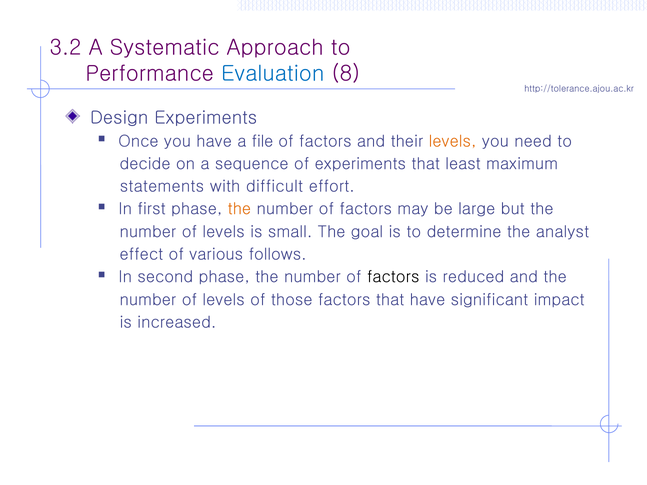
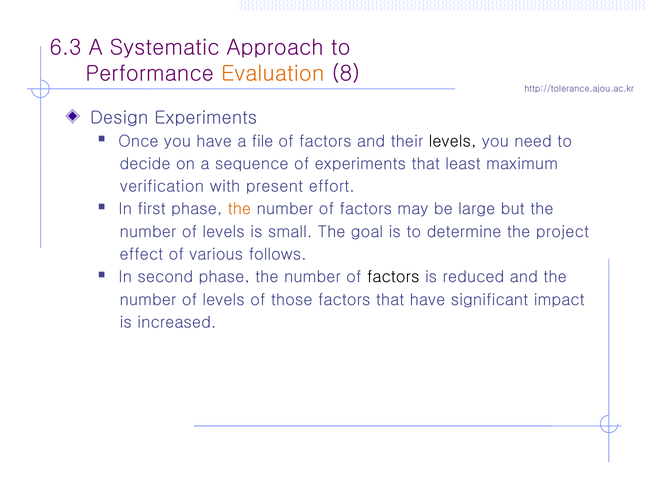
3.2: 3.2 -> 6.3
Evaluation colour: blue -> orange
levels at (453, 141) colour: orange -> black
statements: statements -> verification
difficult: difficult -> present
analyst: analyst -> project
